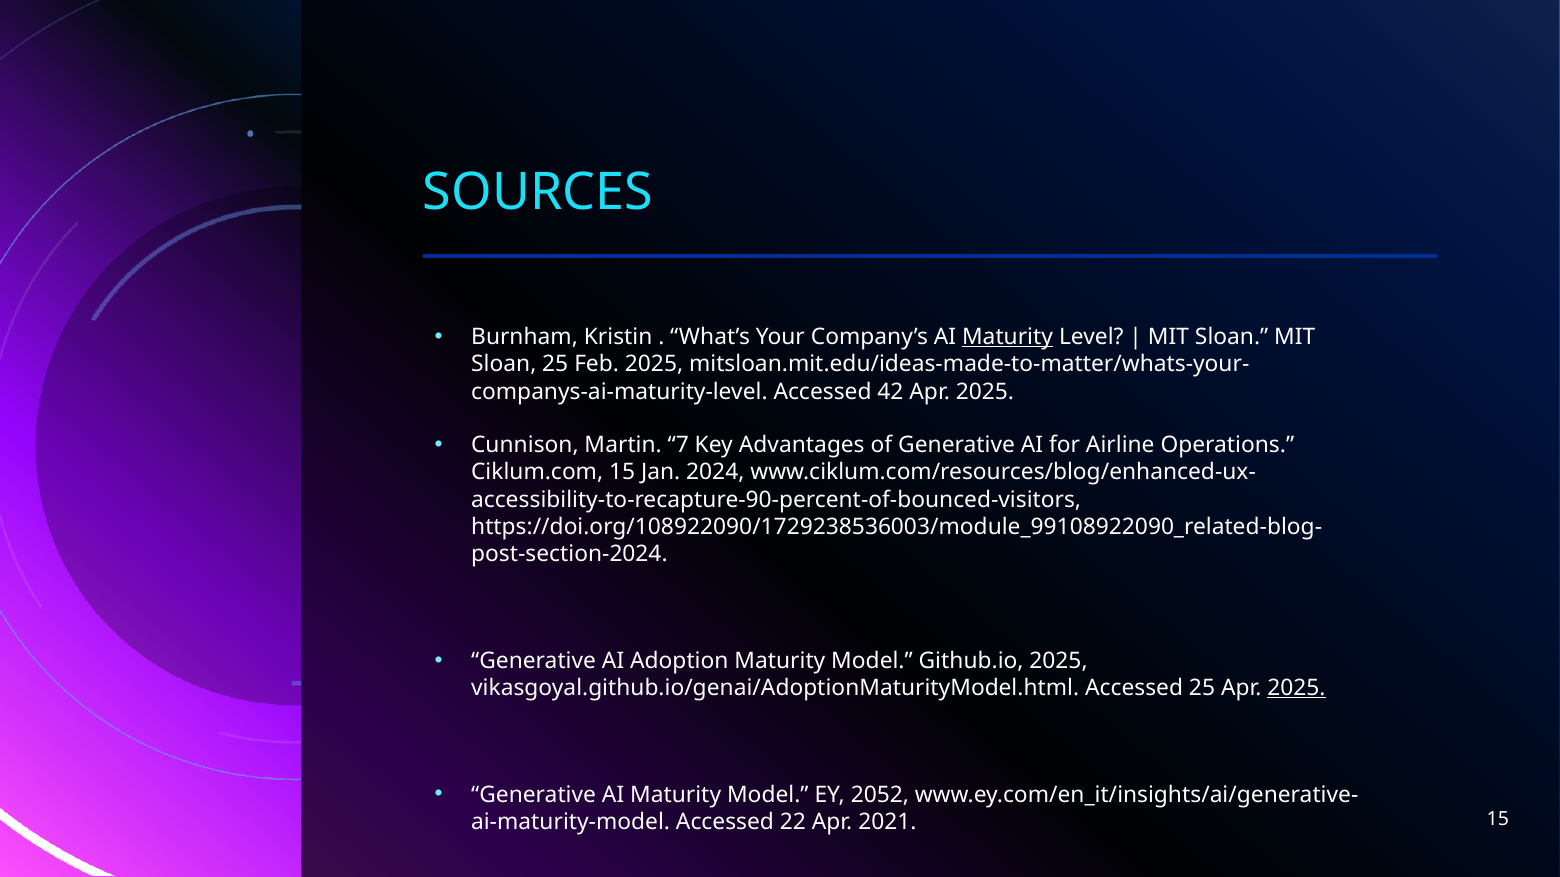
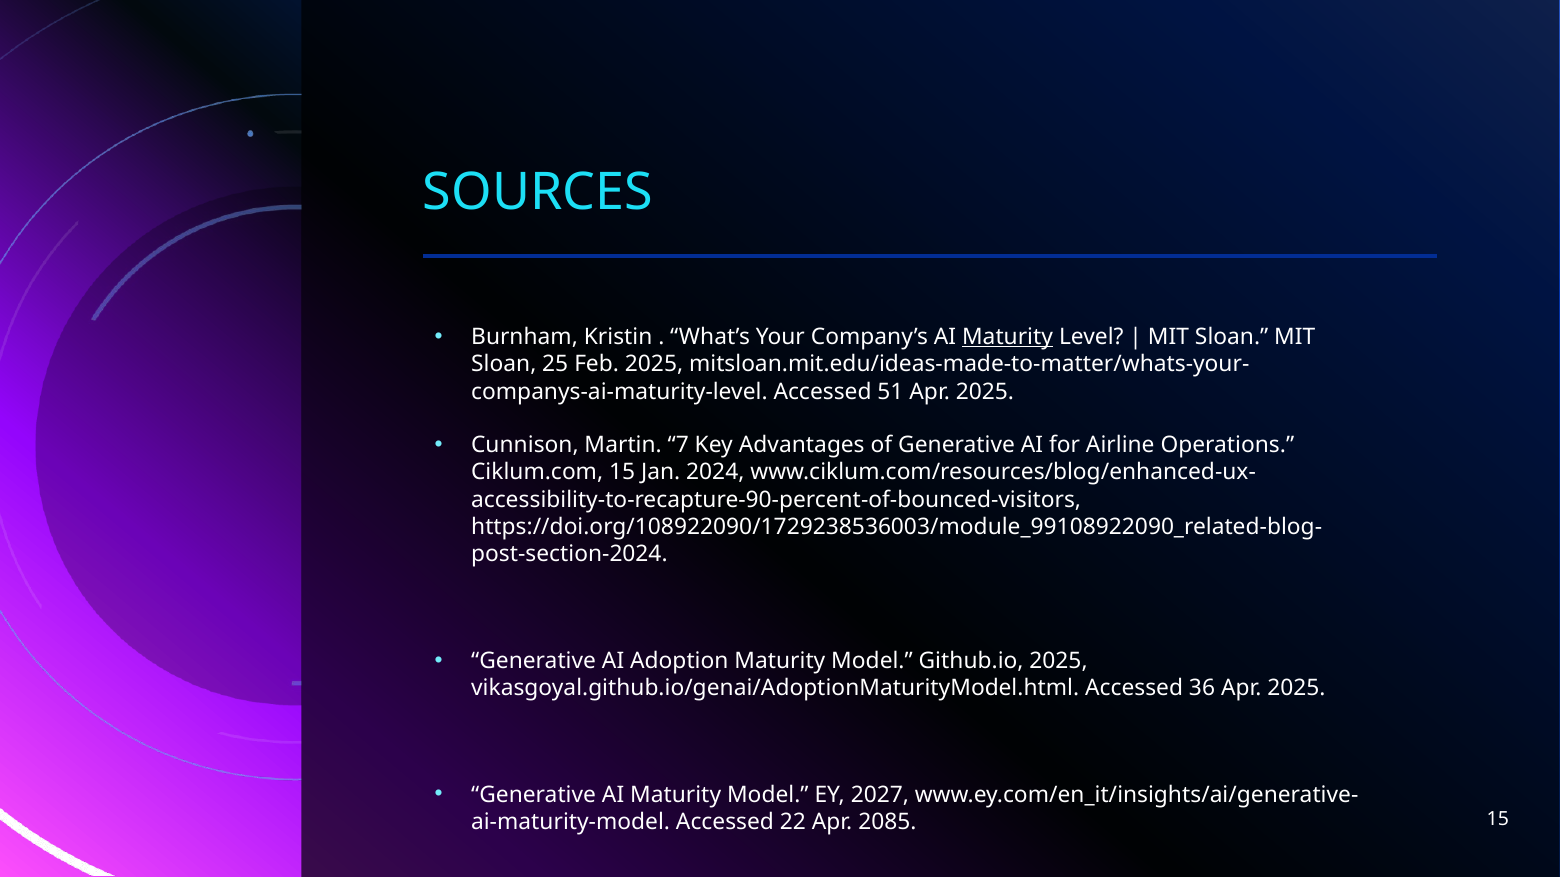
42: 42 -> 51
Accessed 25: 25 -> 36
2025 at (1297, 688) underline: present -> none
2052: 2052 -> 2027
2021: 2021 -> 2085
